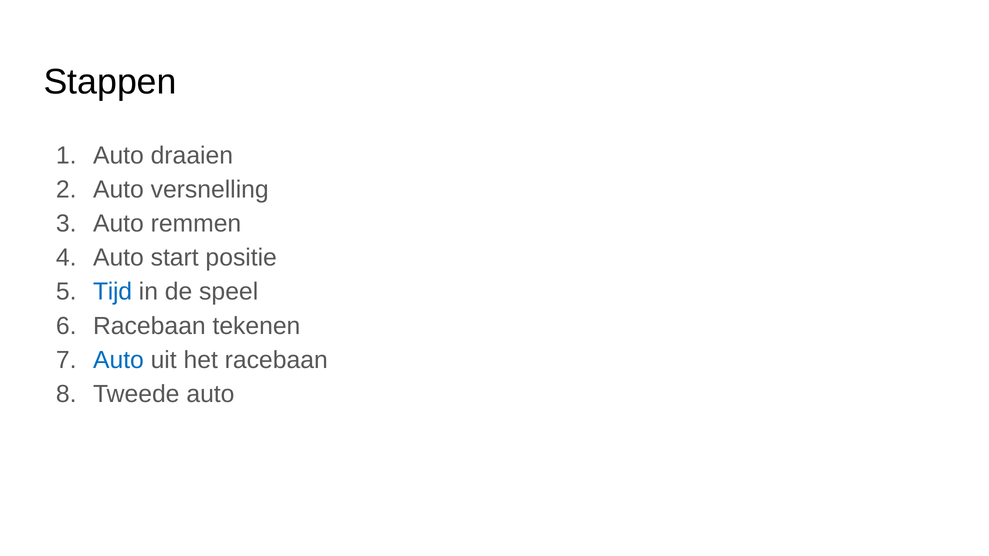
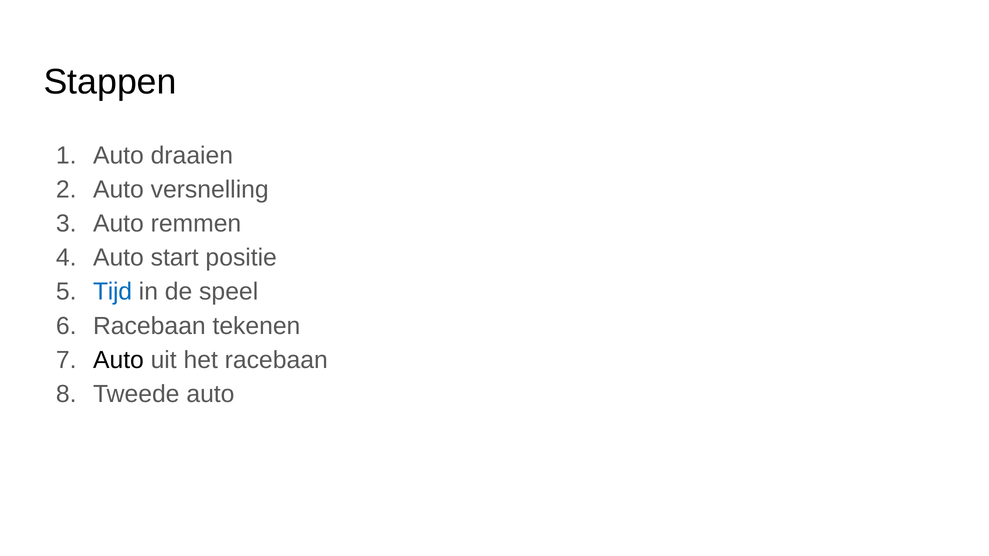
Auto at (118, 360) colour: blue -> black
